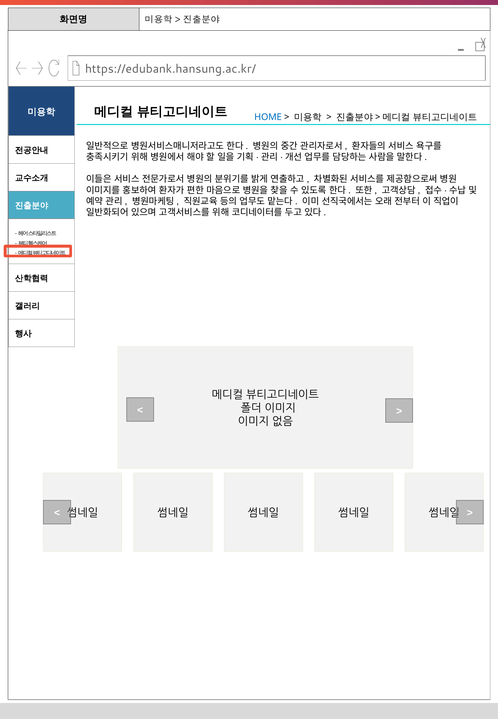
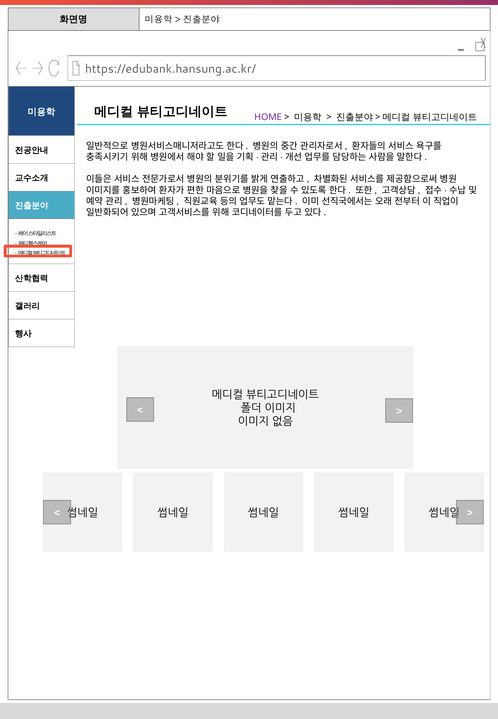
HOME colour: blue -> purple
